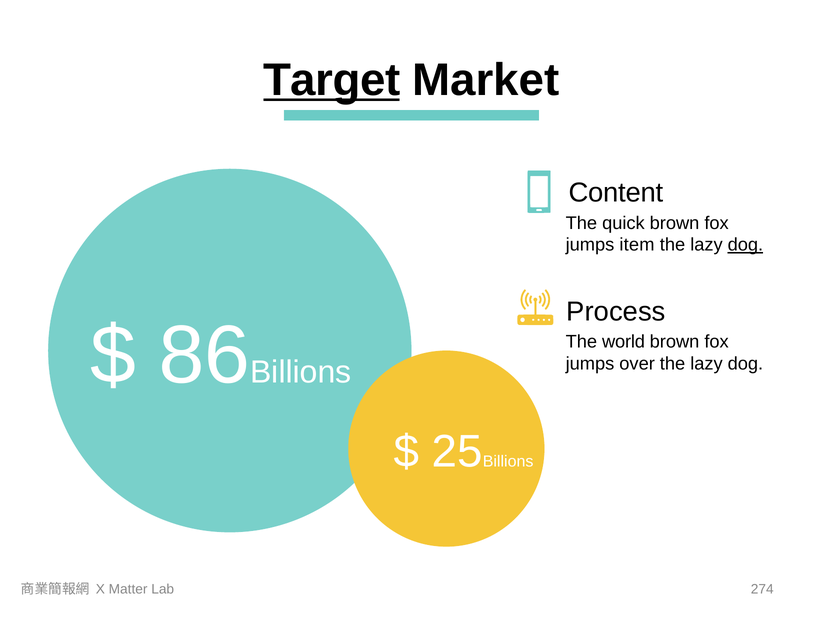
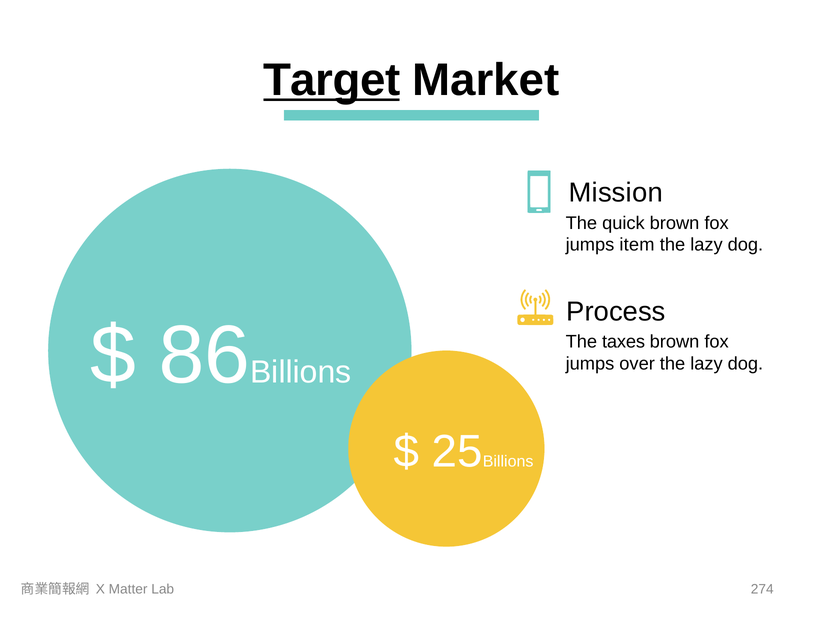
Content: Content -> Mission
dog at (745, 245) underline: present -> none
world: world -> taxes
